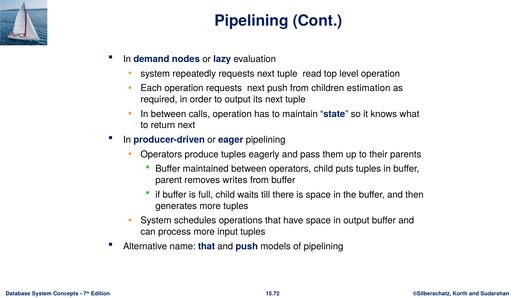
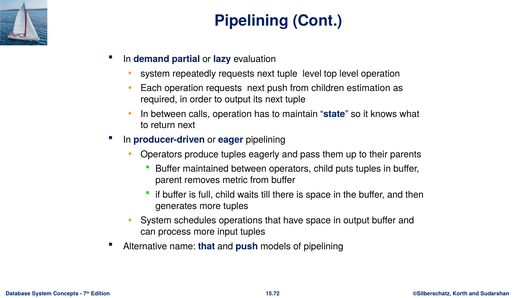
nodes: nodes -> partial
tuple read: read -> level
writes: writes -> metric
